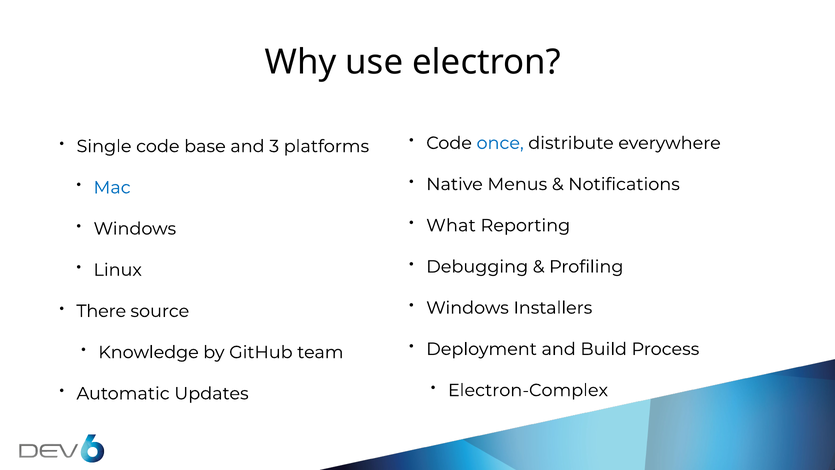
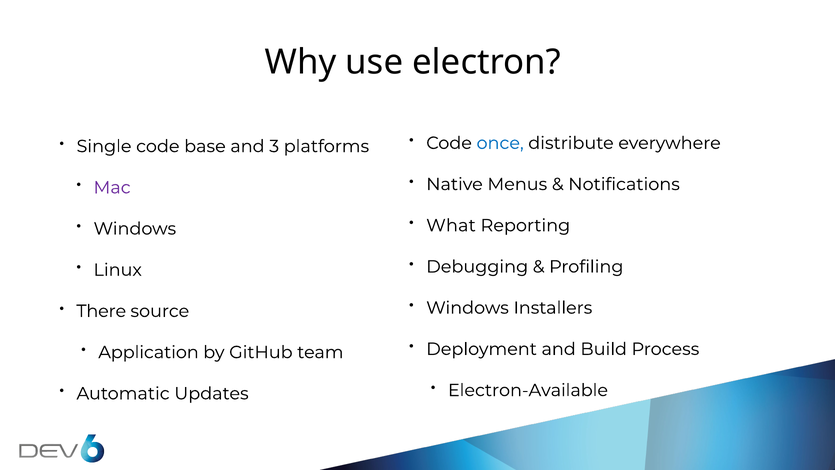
Mac colour: blue -> purple
Knowledge: Knowledge -> Application
Electron-Complex: Electron-Complex -> Electron-Available
